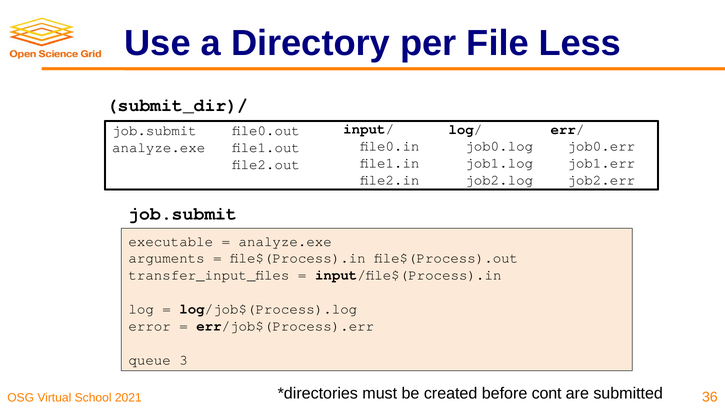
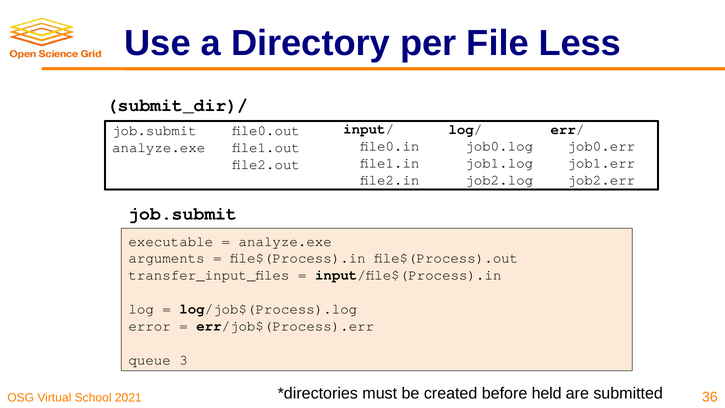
cont: cont -> held
